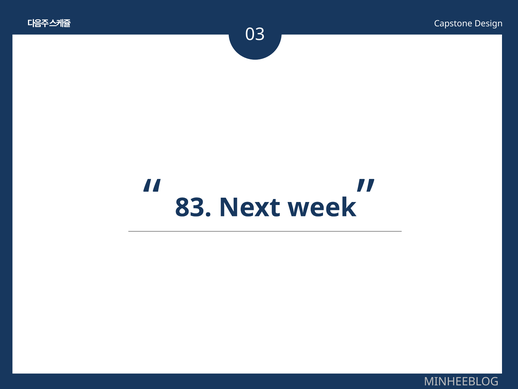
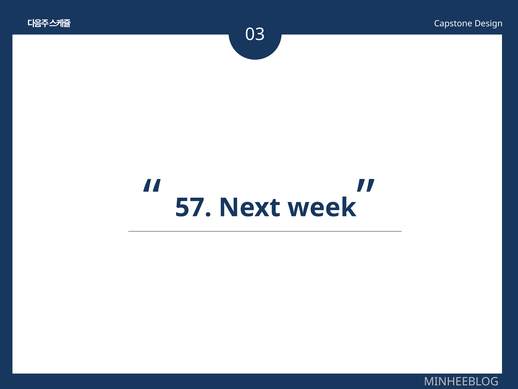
83: 83 -> 57
